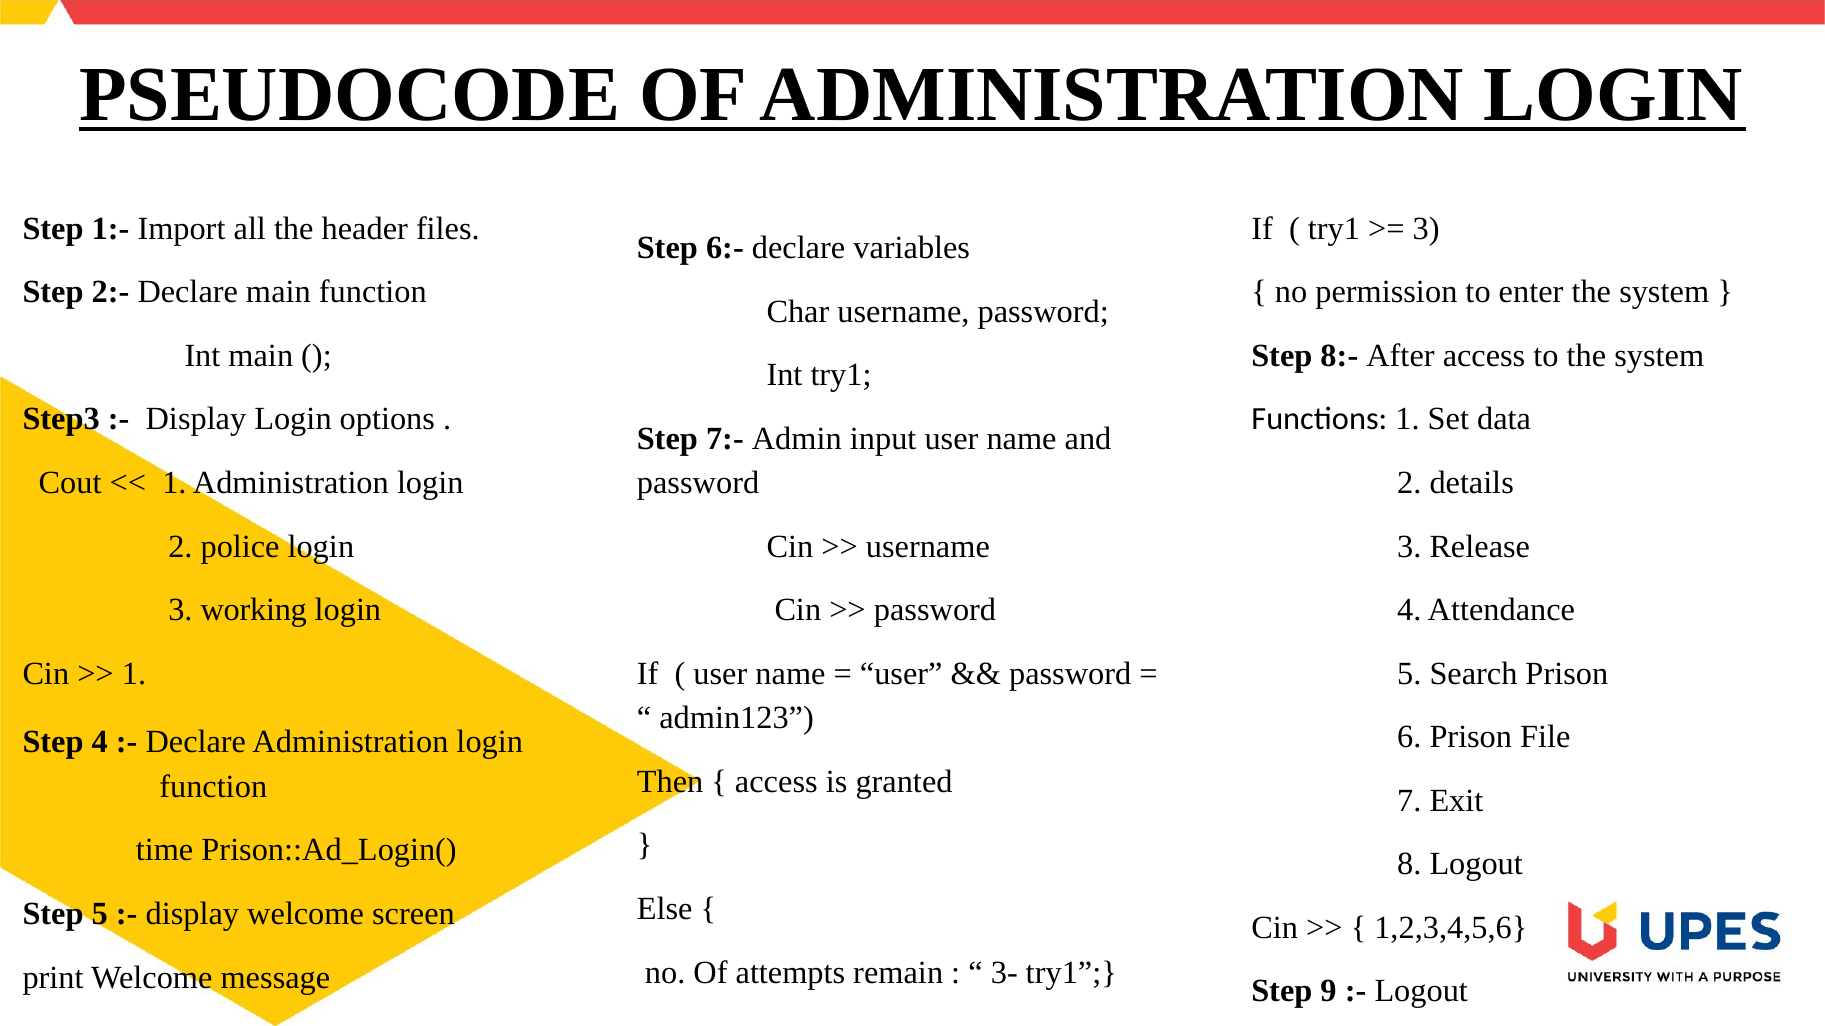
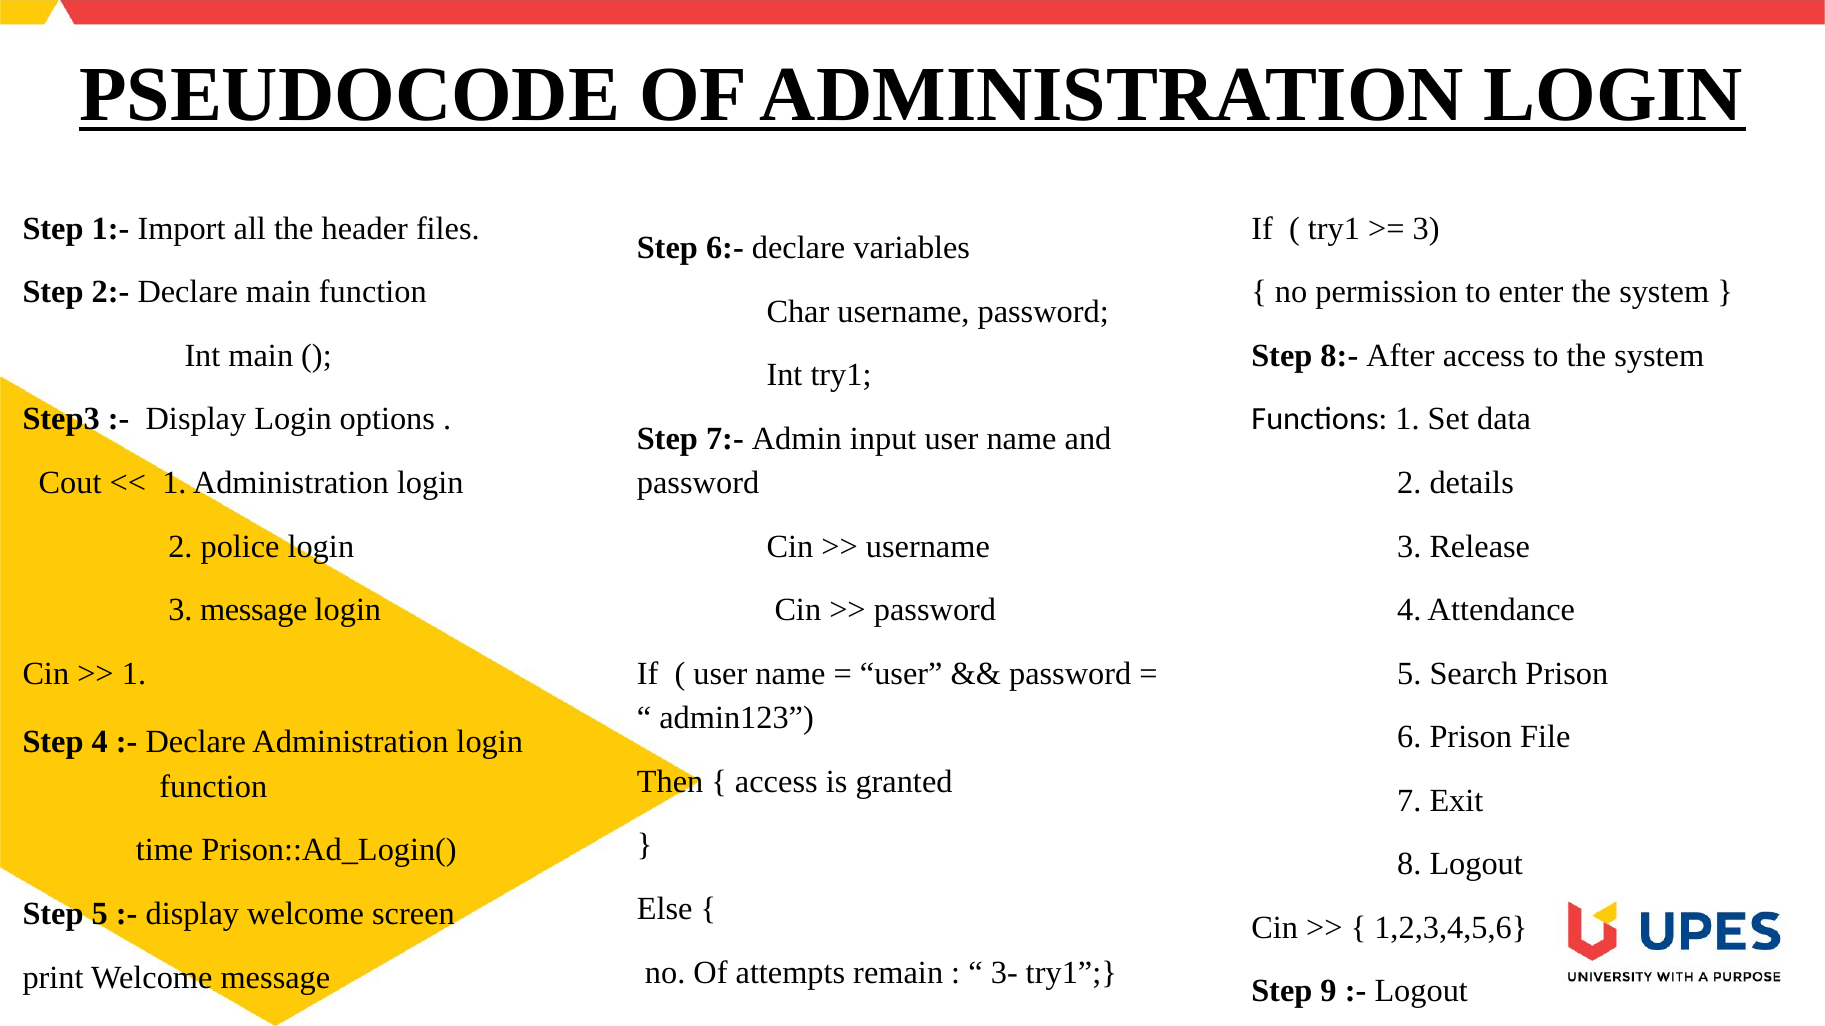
3 working: working -> message
